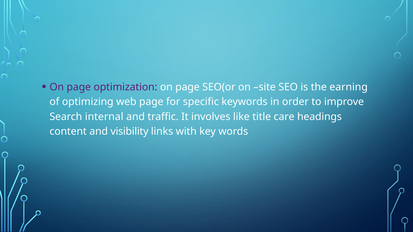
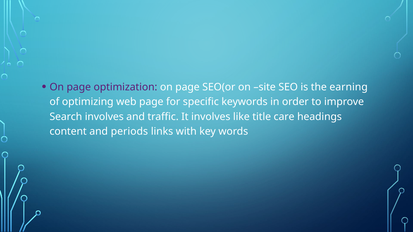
Search internal: internal -> involves
visibility: visibility -> periods
